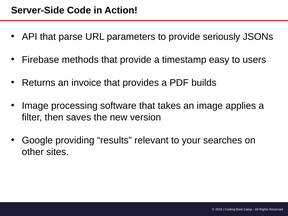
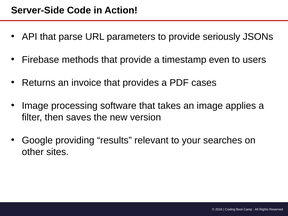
easy: easy -> even
builds: builds -> cases
